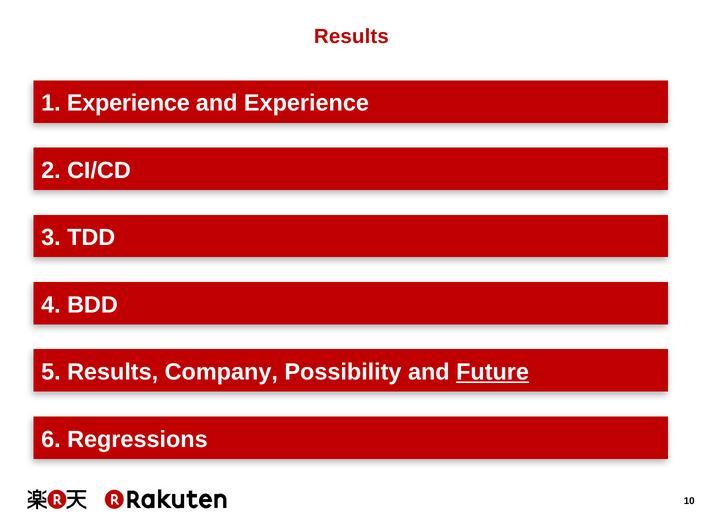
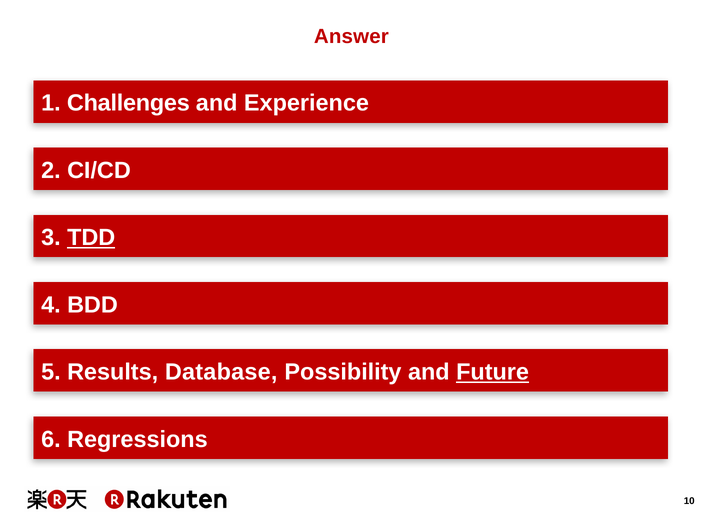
Results at (351, 37): Results -> Answer
1 Experience: Experience -> Challenges
TDD underline: none -> present
Company: Company -> Database
